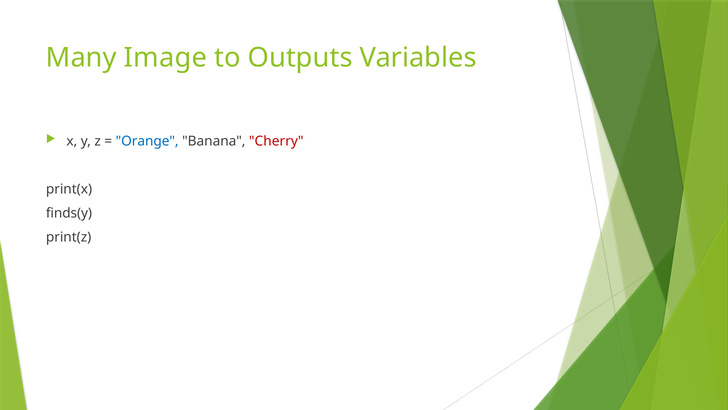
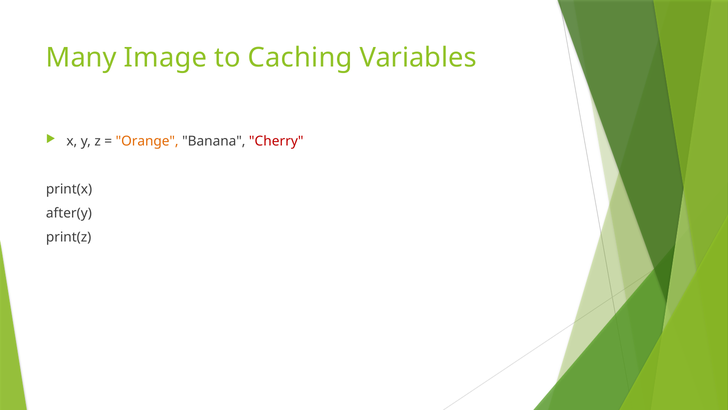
Outputs: Outputs -> Caching
Orange colour: blue -> orange
finds(y: finds(y -> after(y
